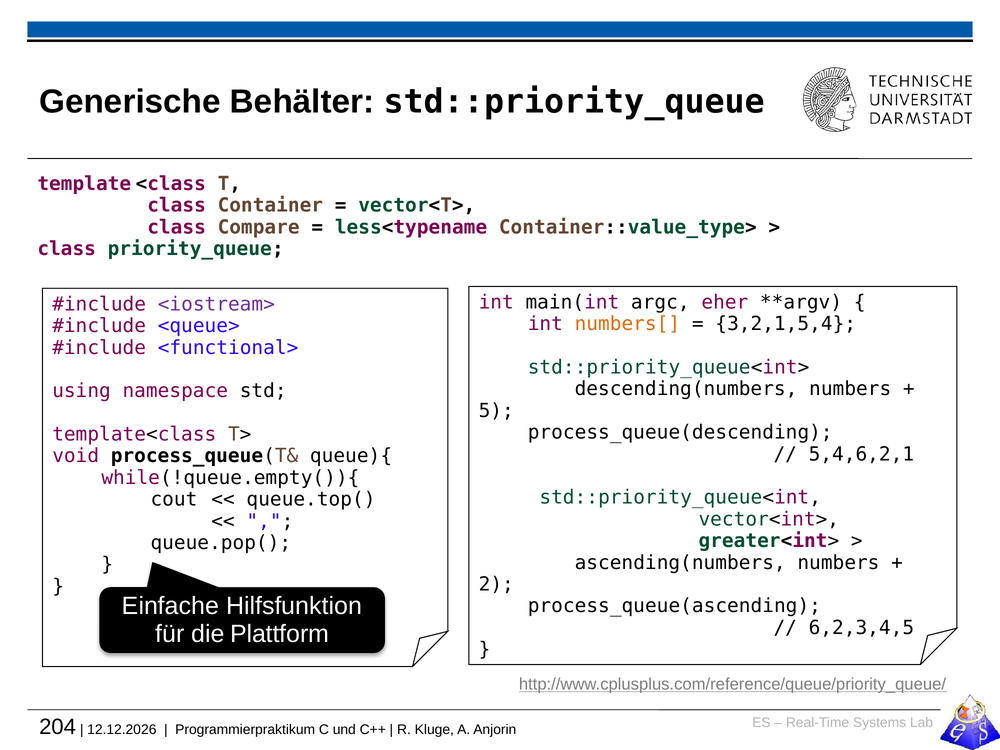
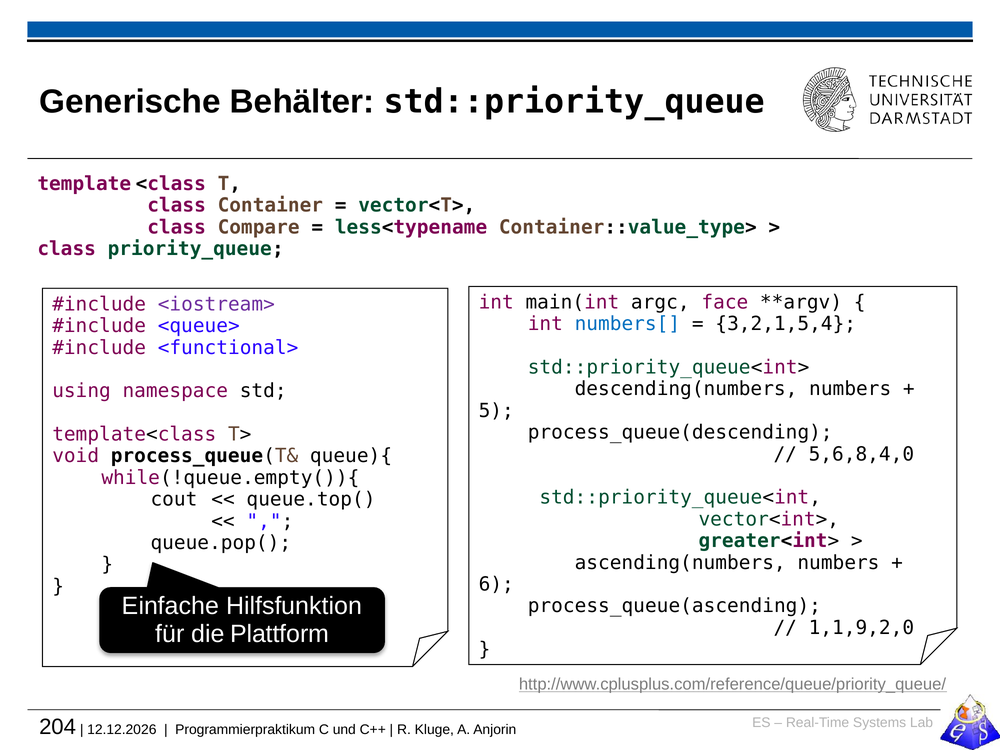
eher: eher -> face
numbers[ colour: orange -> blue
5,4,6,2,1: 5,4,6,2,1 -> 5,6,8,4,0
2: 2 -> 6
6,2,3,4,5: 6,2,3,4,5 -> 1,1,9,2,0
